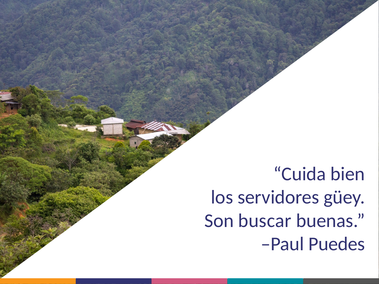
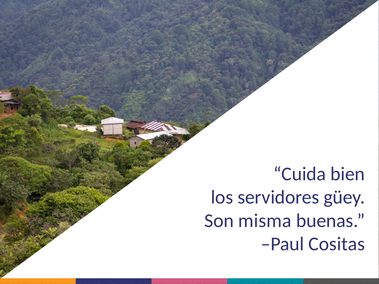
buscar: buscar -> misma
Puedes: Puedes -> Cositas
